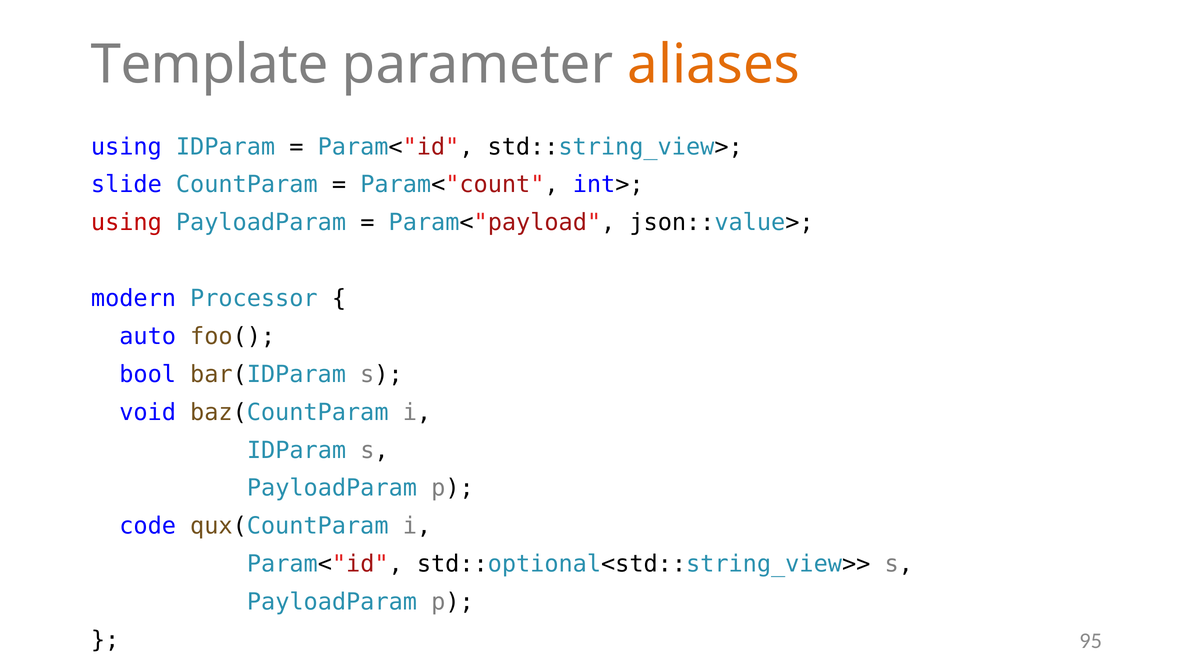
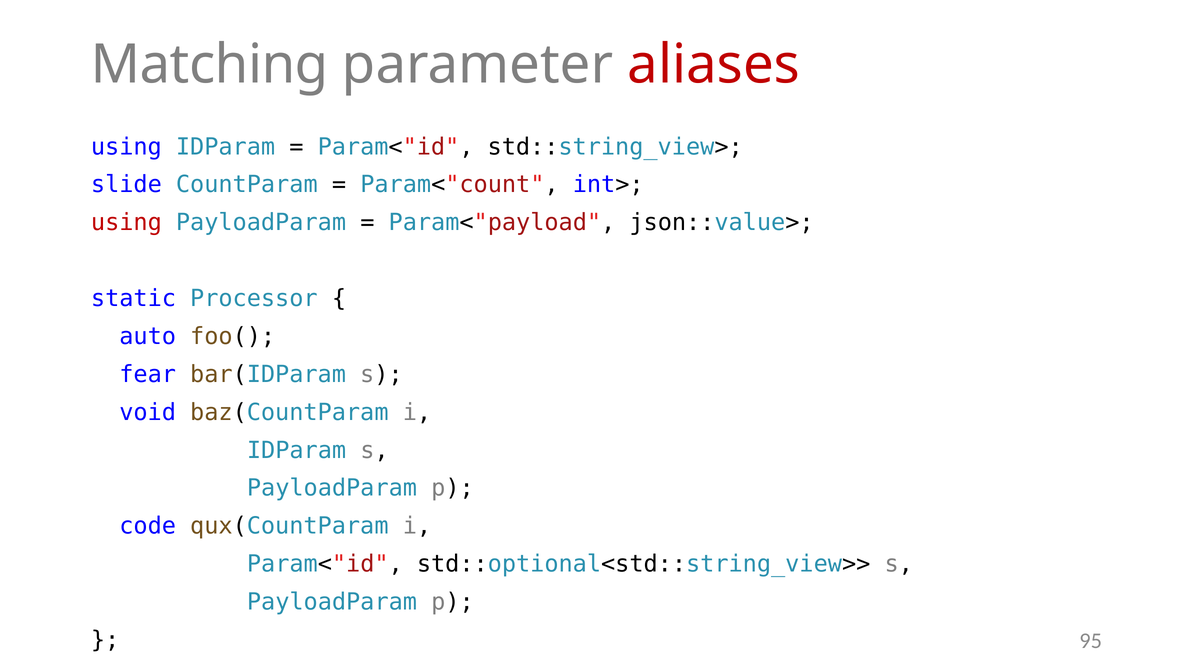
Template: Template -> Matching
aliases colour: orange -> red
modern: modern -> static
bool: bool -> fear
